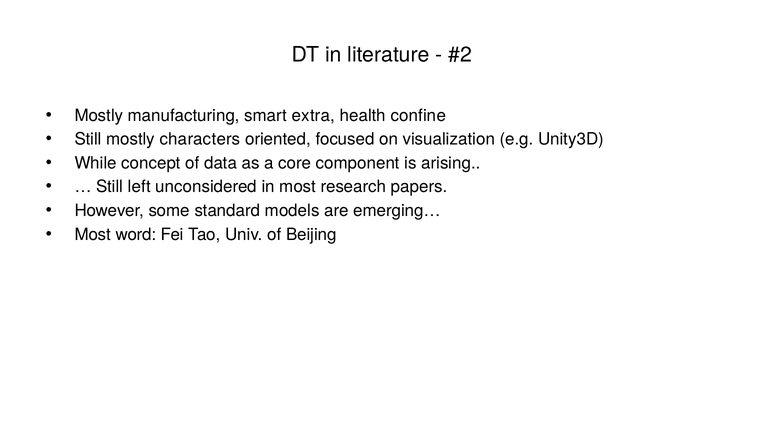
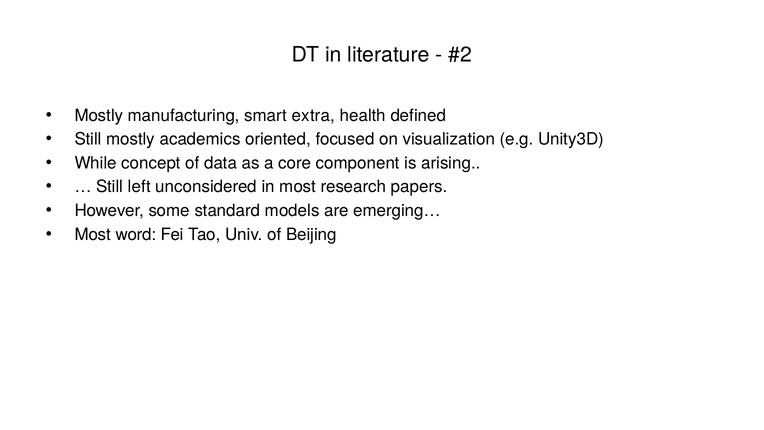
confine: confine -> defined
characters: characters -> academics
